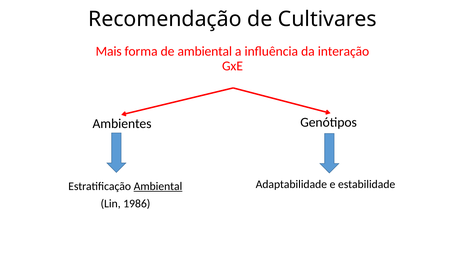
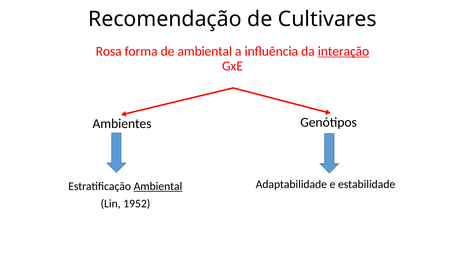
Mais: Mais -> Rosa
interação underline: none -> present
1986: 1986 -> 1952
